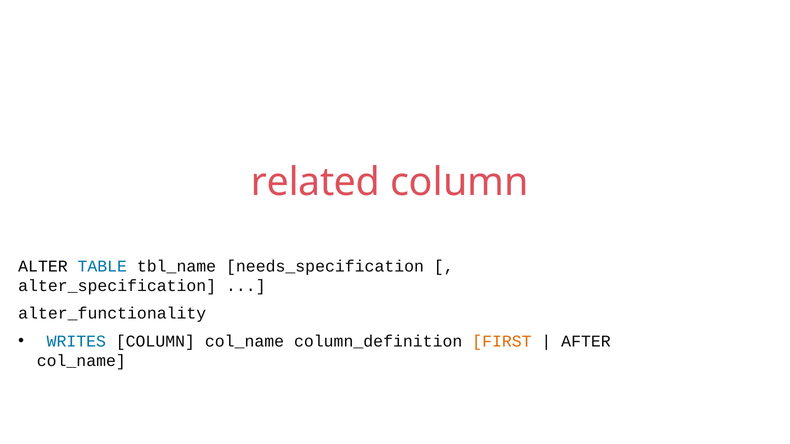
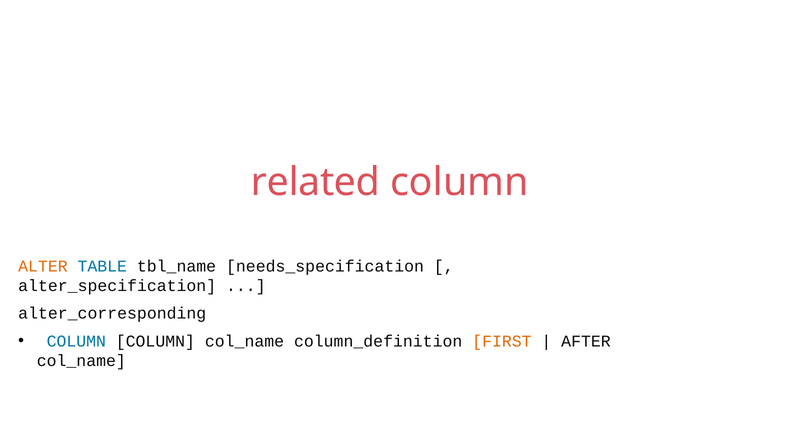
ALTER colour: black -> orange
alter_functionality: alter_functionality -> alter_corresponding
WRITES at (76, 341): WRITES -> COLUMN
